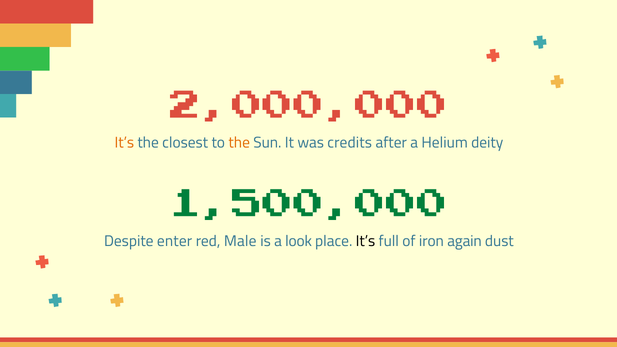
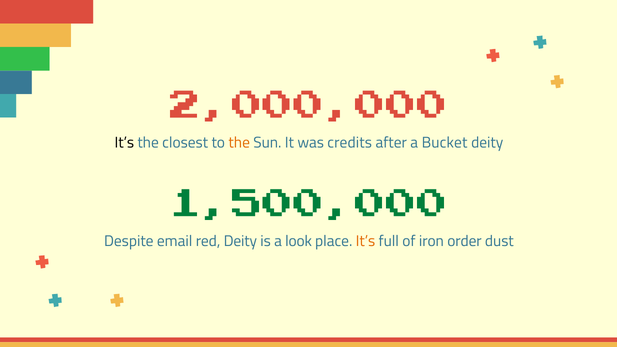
It’s at (124, 143) colour: orange -> black
Helium: Helium -> Bucket
enter: enter -> email
red Male: Male -> Deity
It’s at (365, 241) colour: black -> orange
again: again -> order
